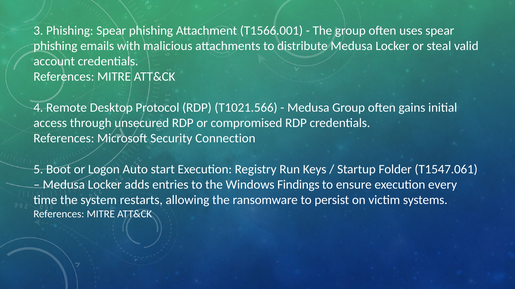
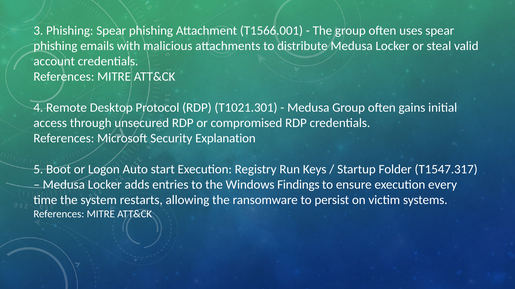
T1021.566: T1021.566 -> T1021.301
Connection: Connection -> Explanation
T1547.061: T1547.061 -> T1547.317
